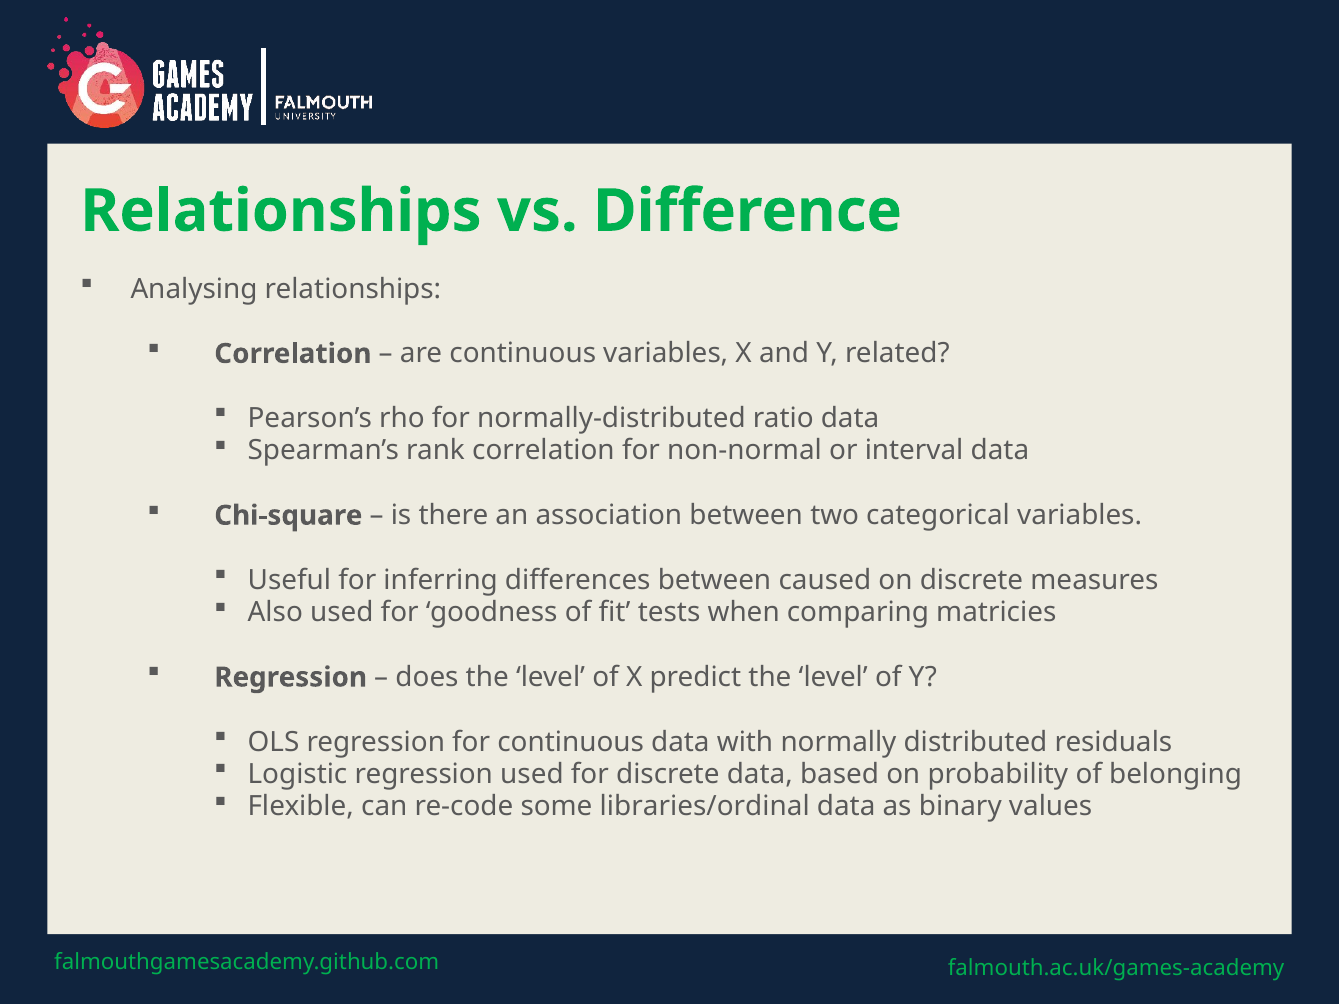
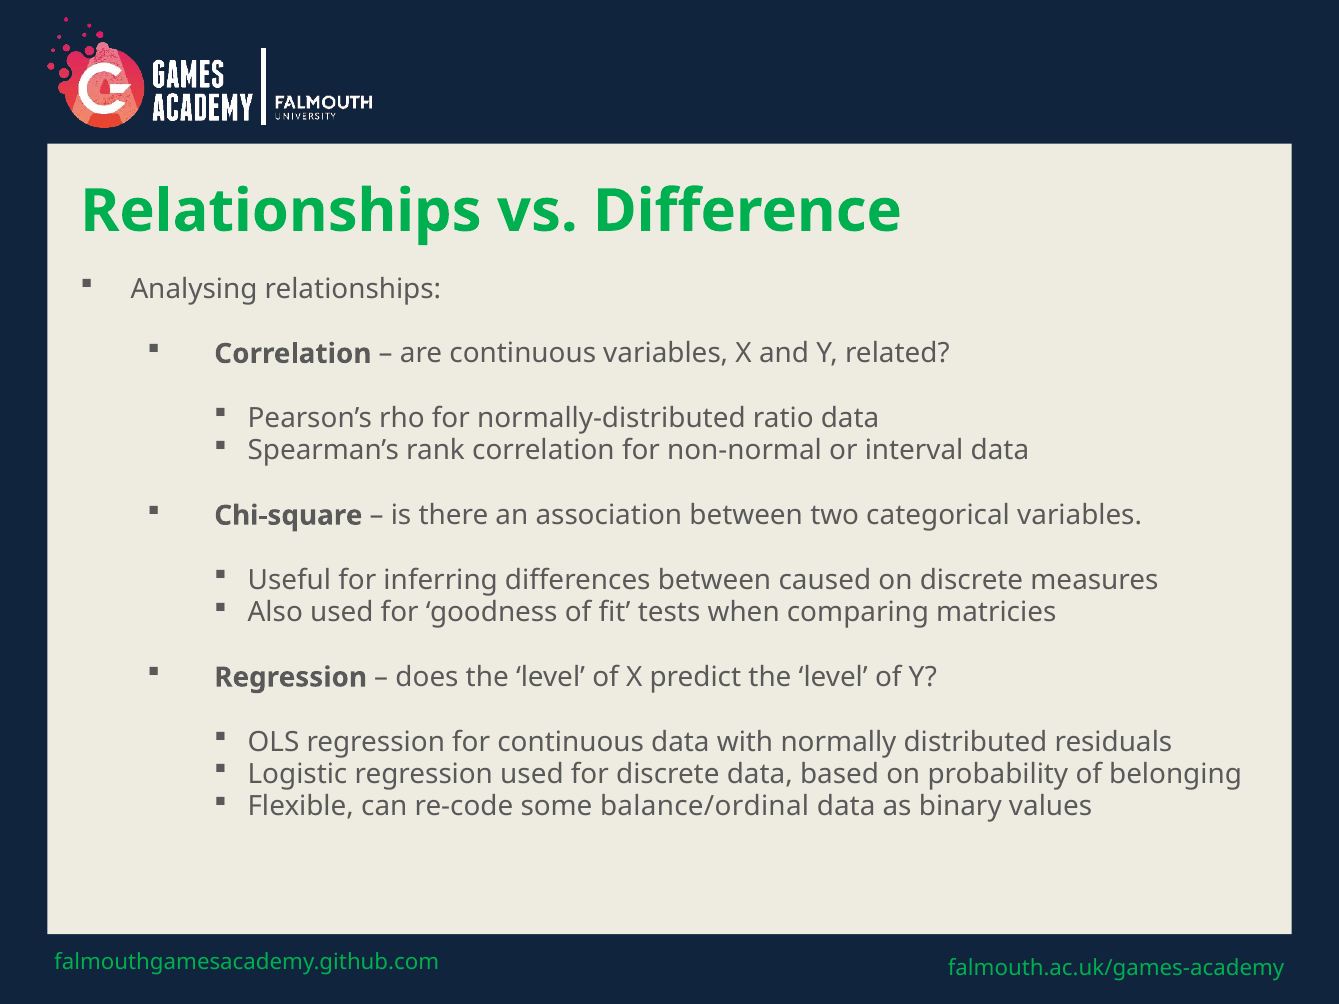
libraries/ordinal: libraries/ordinal -> balance/ordinal
